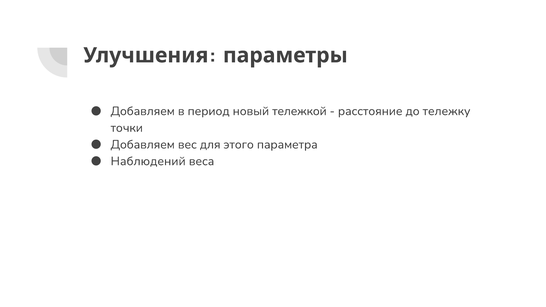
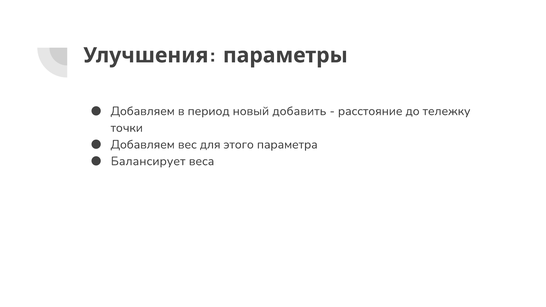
тележкой: тележкой -> добавить
Наблюдений: Наблюдений -> Балансирует
